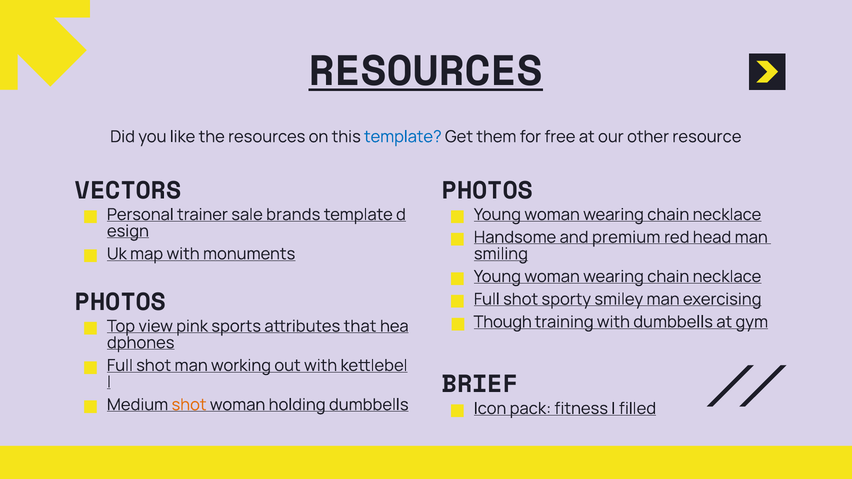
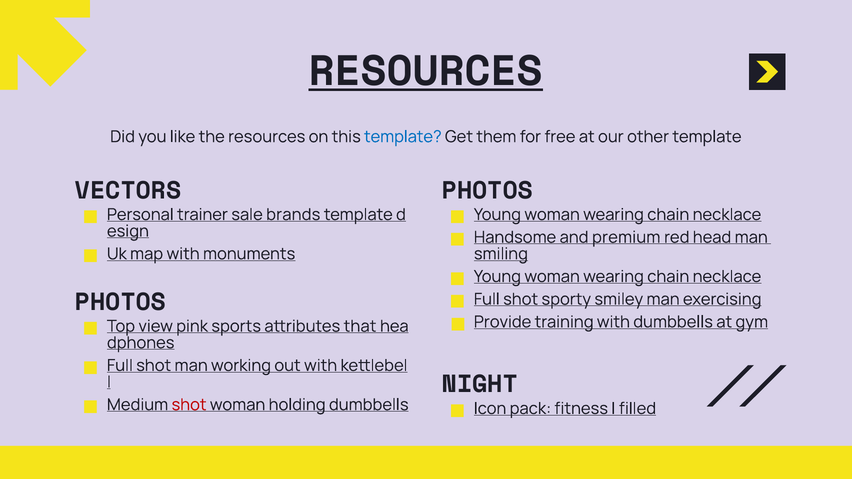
other resource: resource -> template
Though: Though -> Provide
BRIEF: BRIEF -> NIGHT
shot at (189, 405) colour: orange -> red
